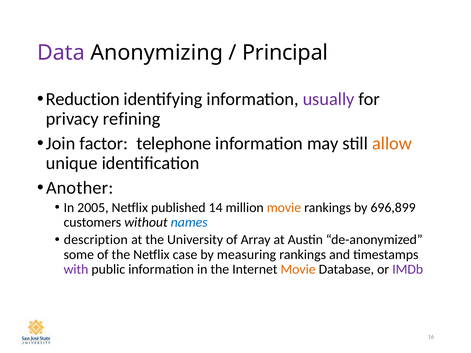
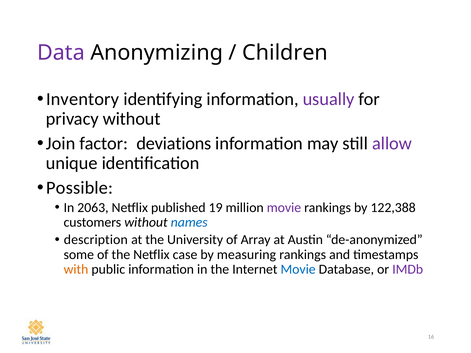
Principal: Principal -> Children
Reduction: Reduction -> Inventory
privacy refining: refining -> without
telephone: telephone -> deviations
allow colour: orange -> purple
Another: Another -> Possible
2005: 2005 -> 2063
14: 14 -> 19
movie at (284, 208) colour: orange -> purple
696,899: 696,899 -> 122,388
with colour: purple -> orange
Movie at (298, 270) colour: orange -> blue
